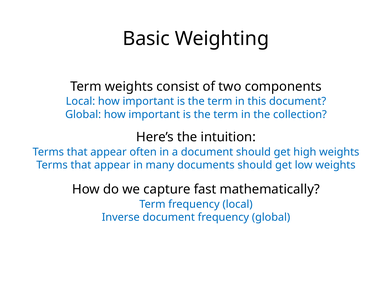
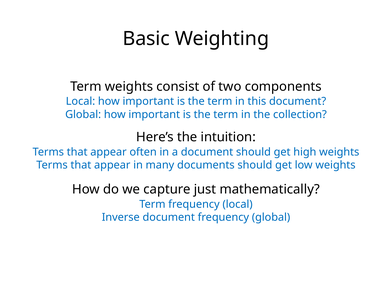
fast: fast -> just
